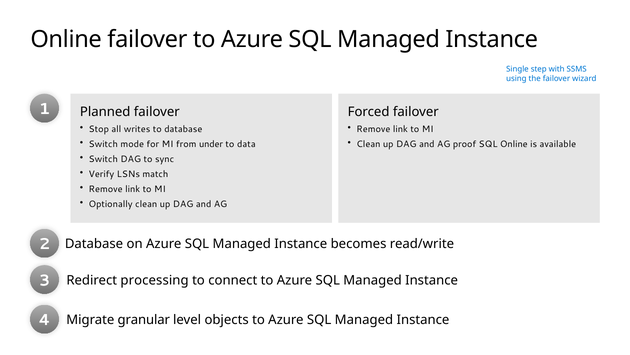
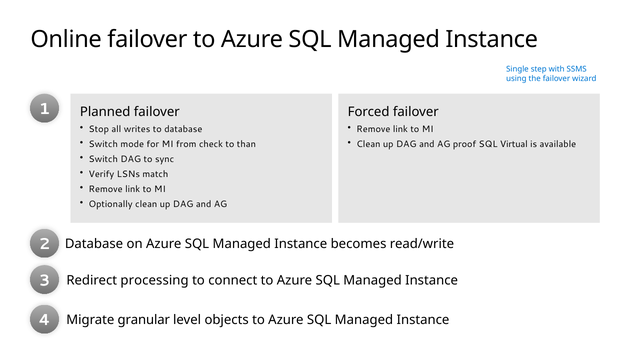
under: under -> check
data: data -> than
SQL Online: Online -> Virtual
